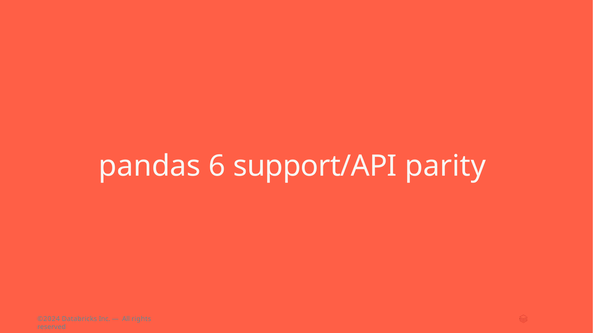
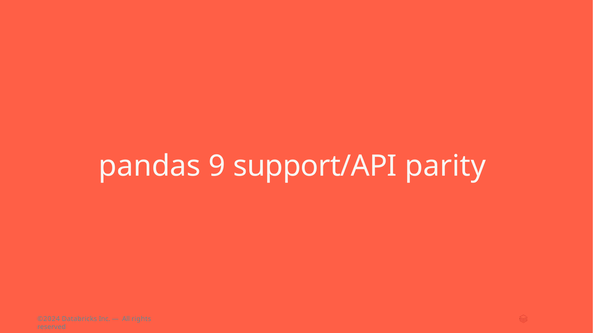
6: 6 -> 9
